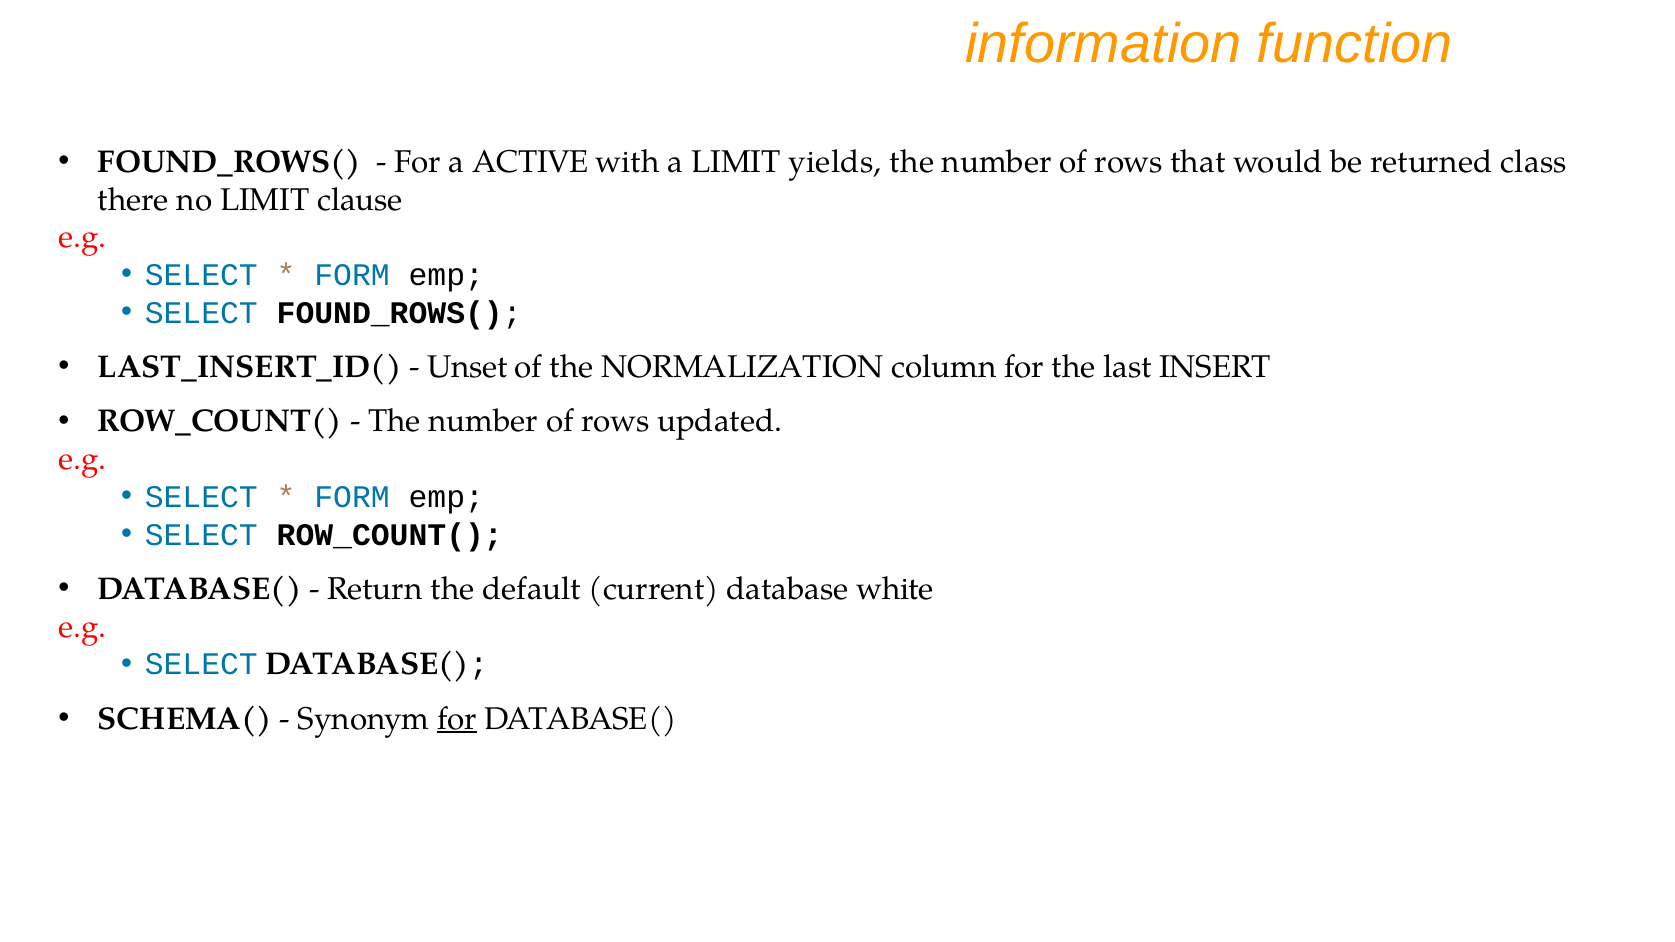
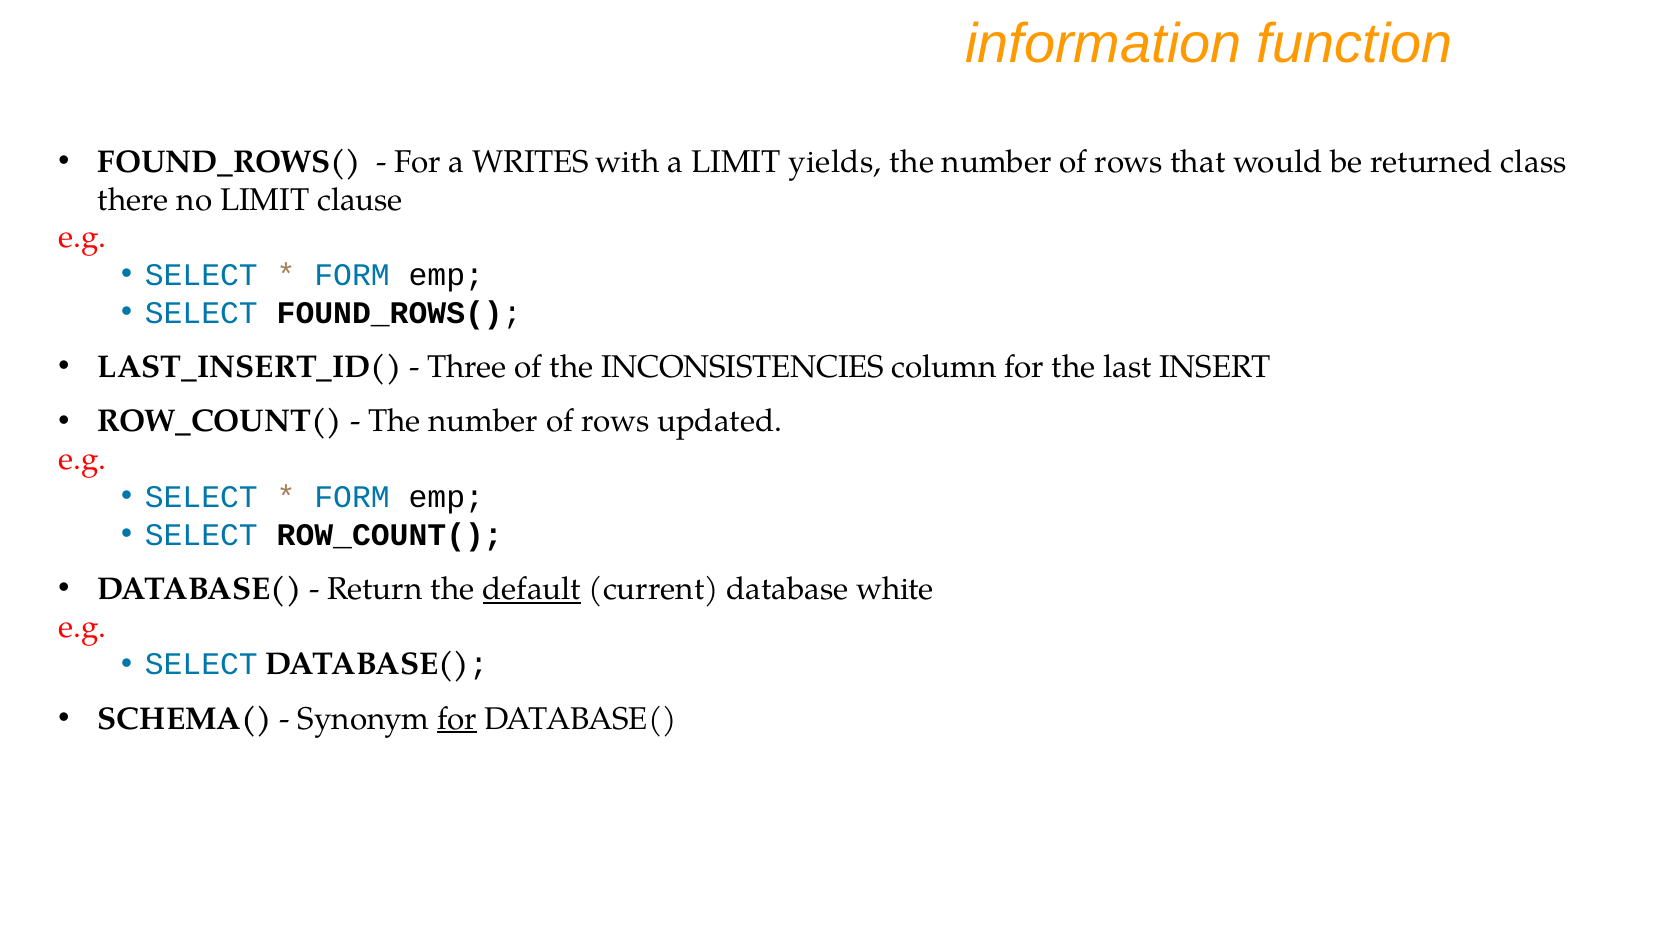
ACTIVE: ACTIVE -> WRITES
Unset: Unset -> Three
NORMALIZATION: NORMALIZATION -> INCONSISTENCIES
default underline: none -> present
